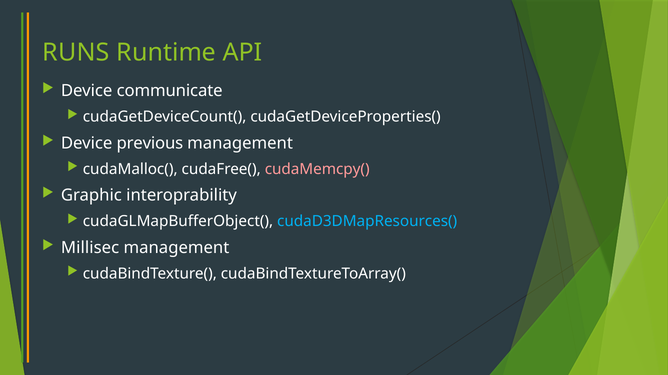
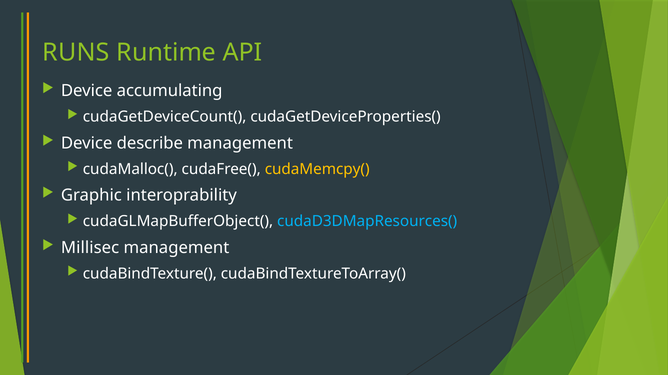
communicate: communicate -> accumulating
previous: previous -> describe
cudaMemcpy( colour: pink -> yellow
